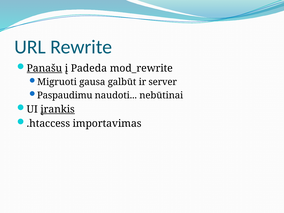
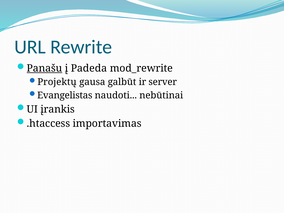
Migruoti: Migruoti -> Projektų
Paspaudimu: Paspaudimu -> Evangelistas
įrankis underline: present -> none
